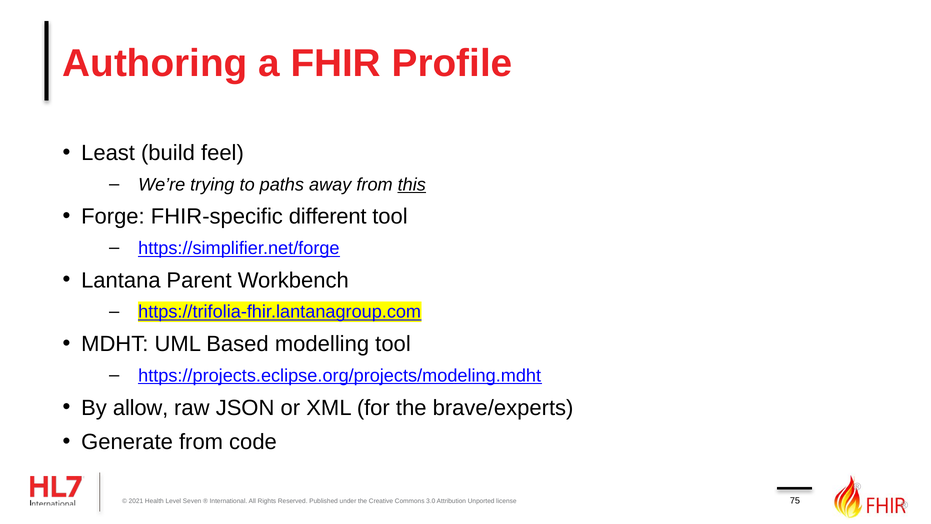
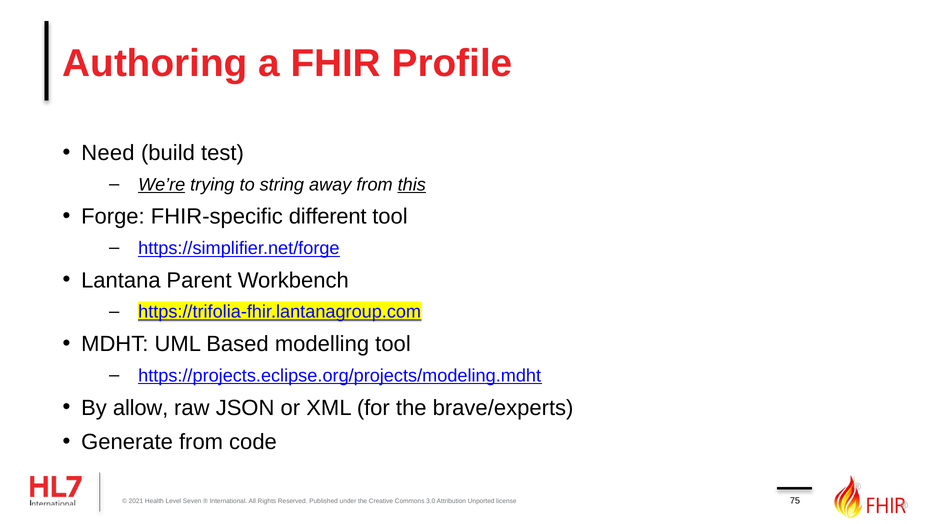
Least: Least -> Need
feel: feel -> test
We’re underline: none -> present
paths: paths -> string
